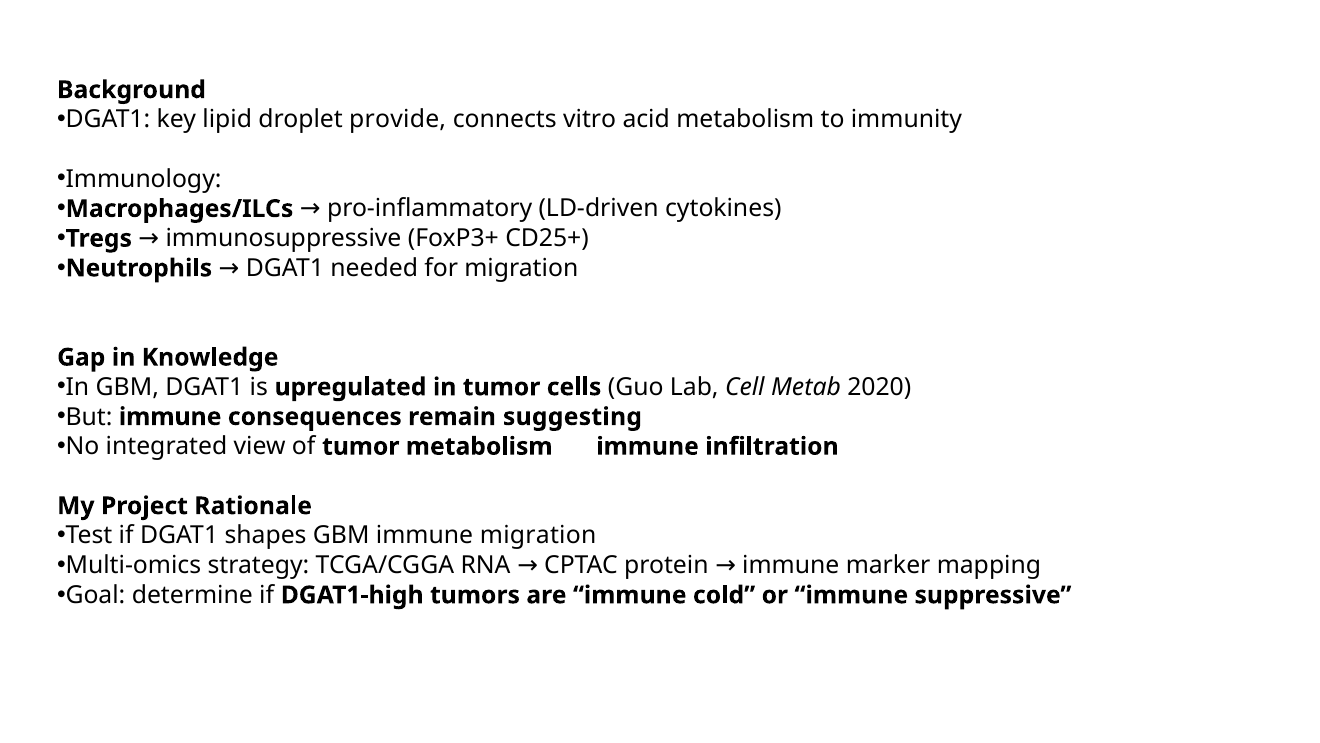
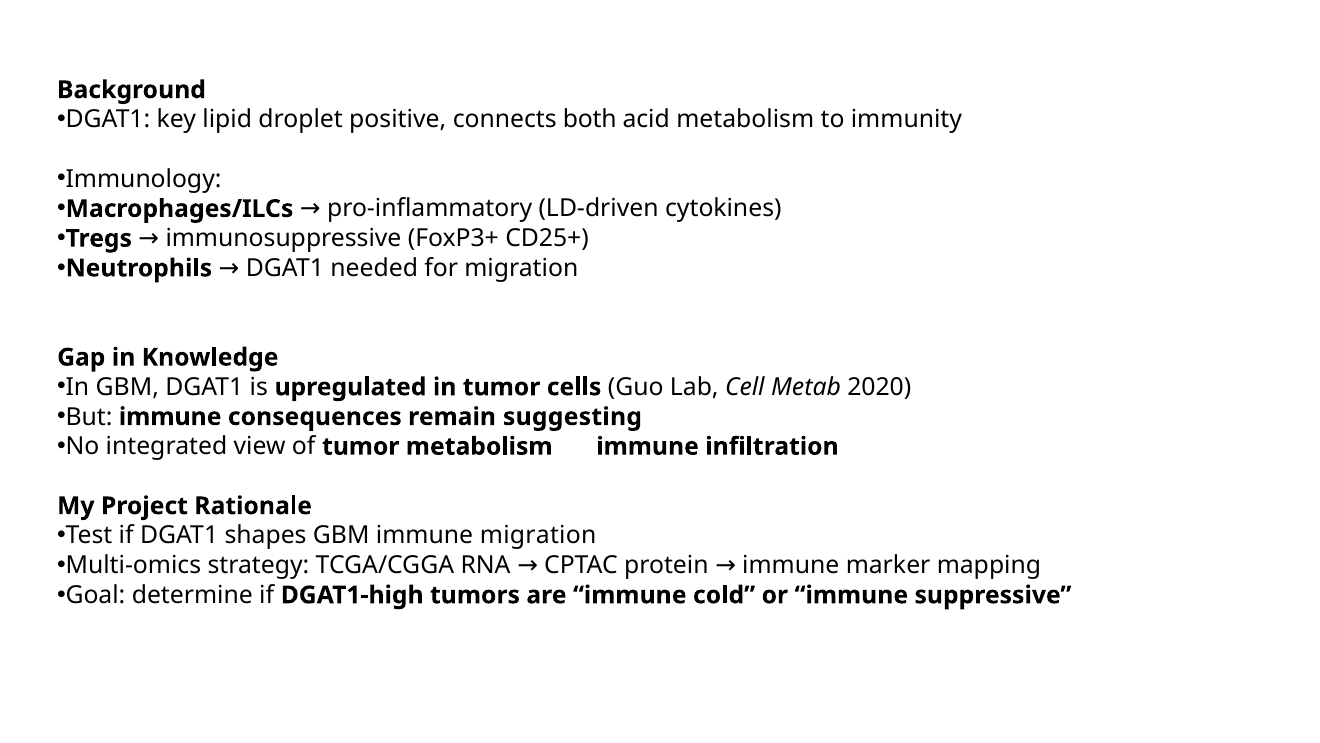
provide: provide -> positive
vitro: vitro -> both
